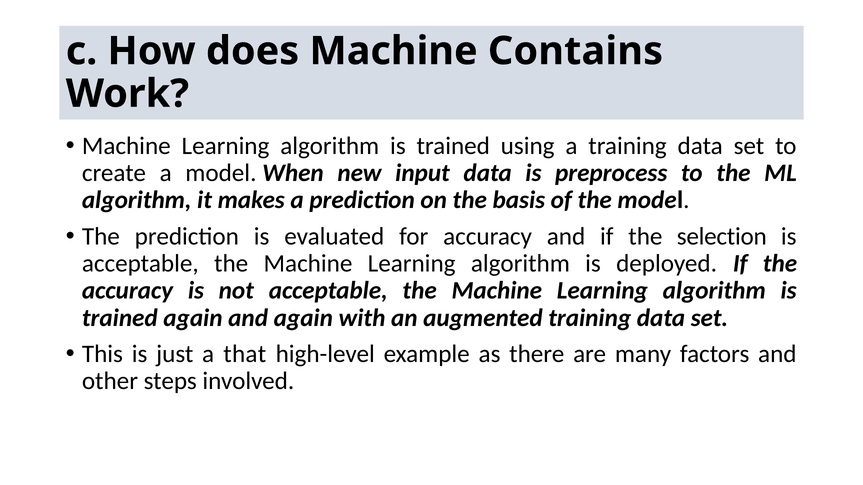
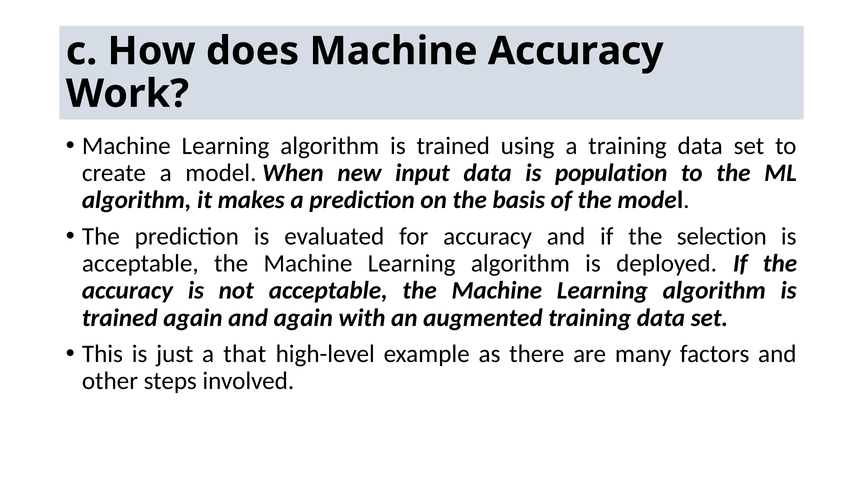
Machine Contains: Contains -> Accuracy
preprocess: preprocess -> population
